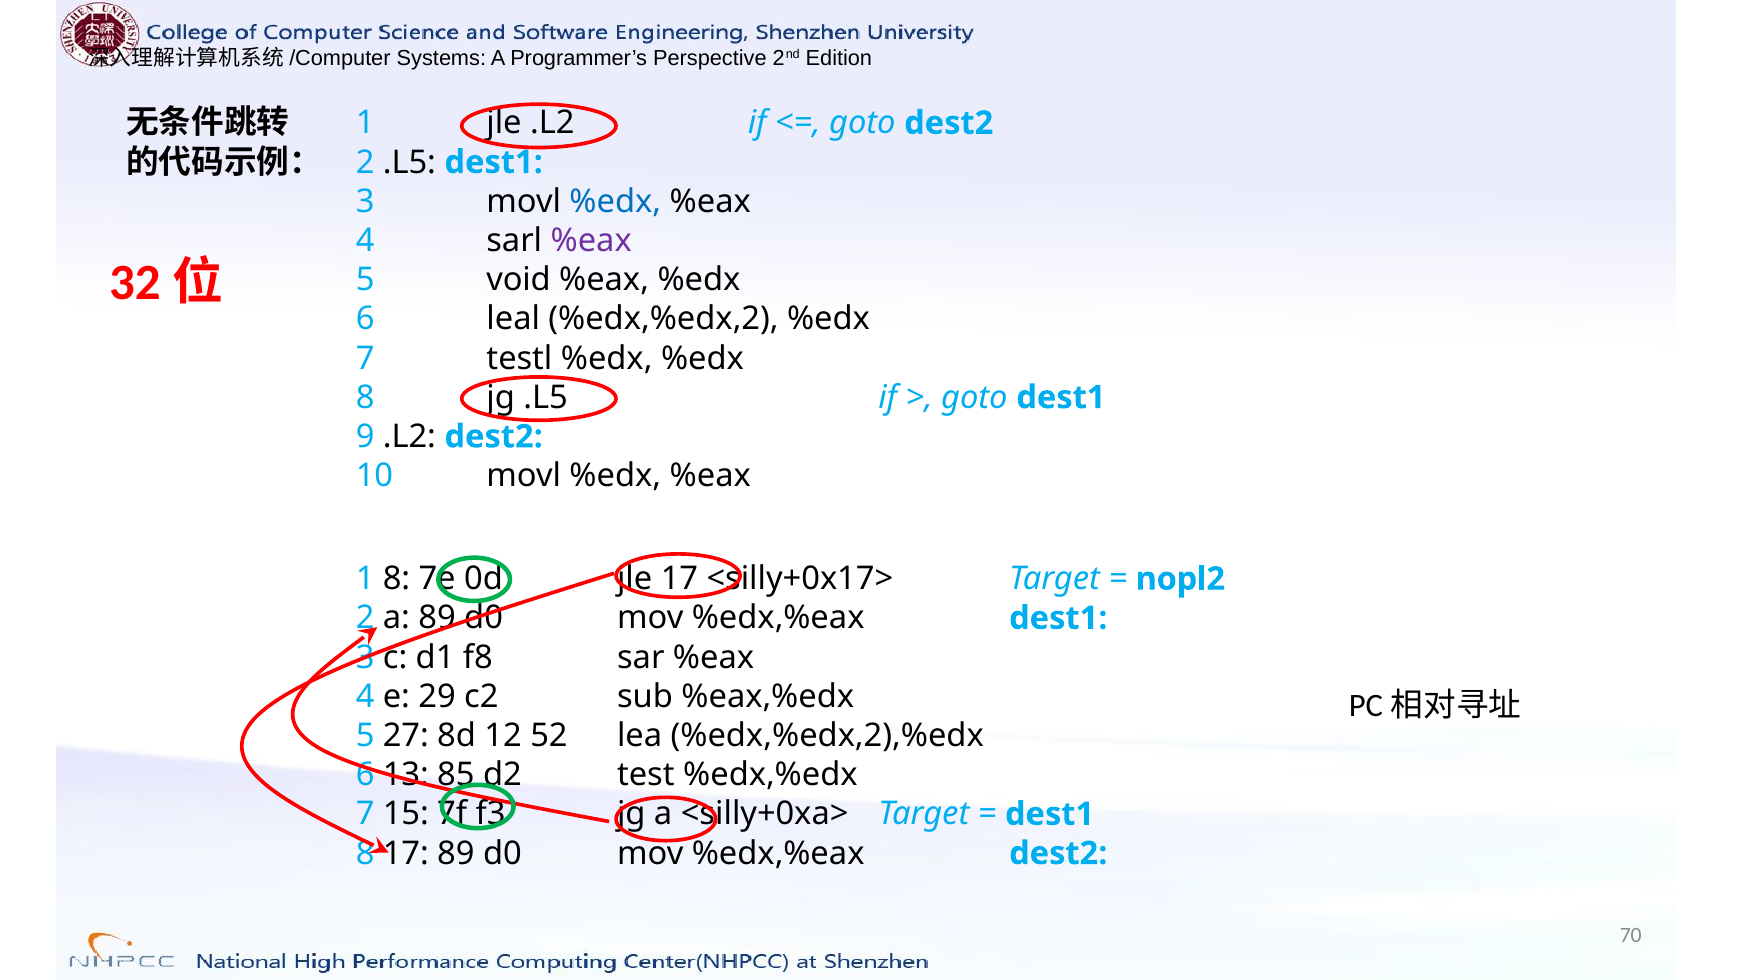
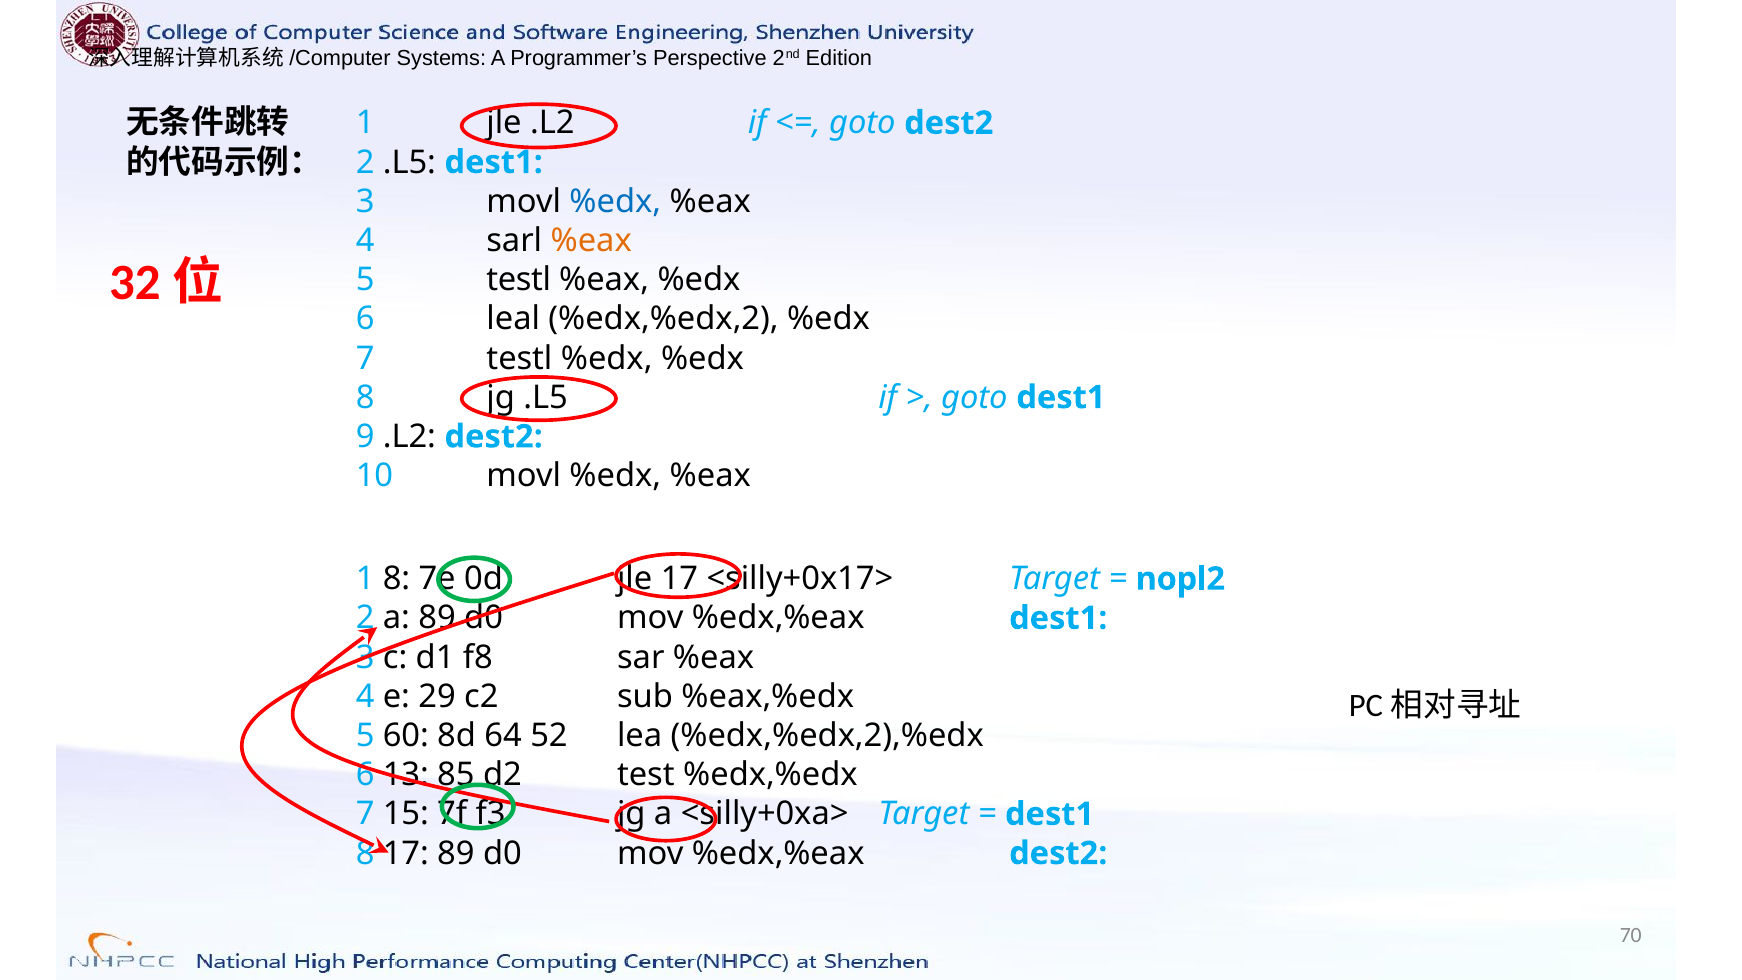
%eax at (591, 241) colour: purple -> orange
5 void: void -> testl
27: 27 -> 60
12: 12 -> 64
